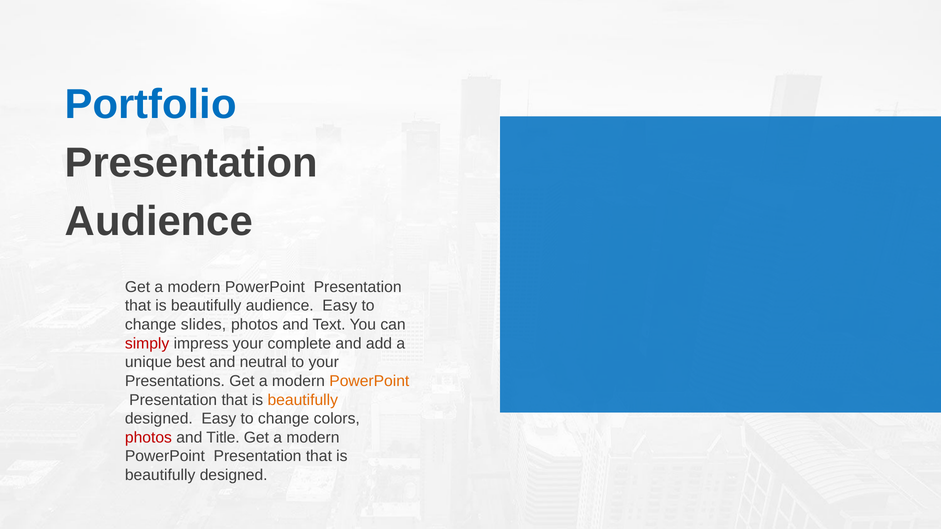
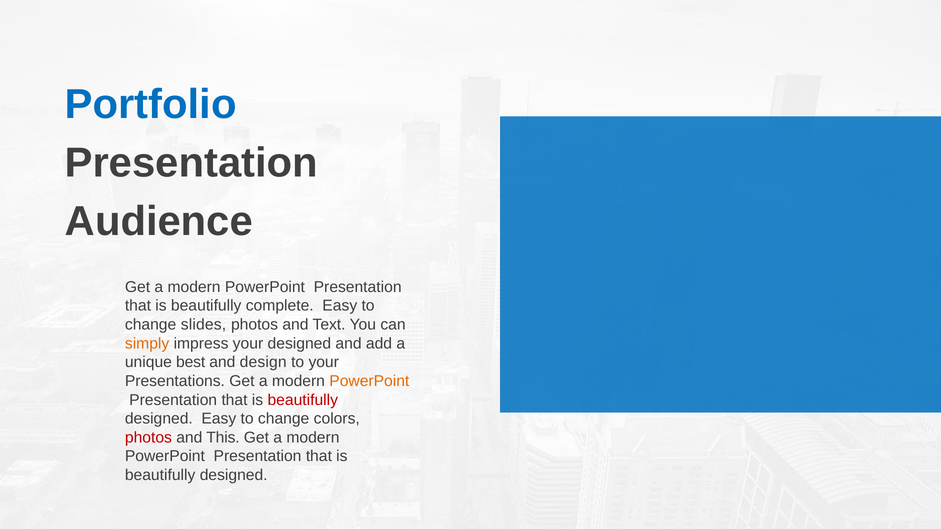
beautifully audience: audience -> complete
simply colour: red -> orange
your complete: complete -> designed
neutral: neutral -> design
beautifully at (303, 400) colour: orange -> red
Title: Title -> This
